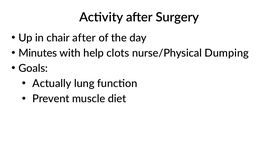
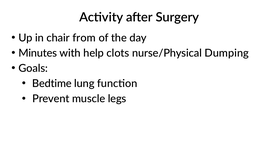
chair after: after -> from
Actually: Actually -> Bedtime
diet: diet -> legs
